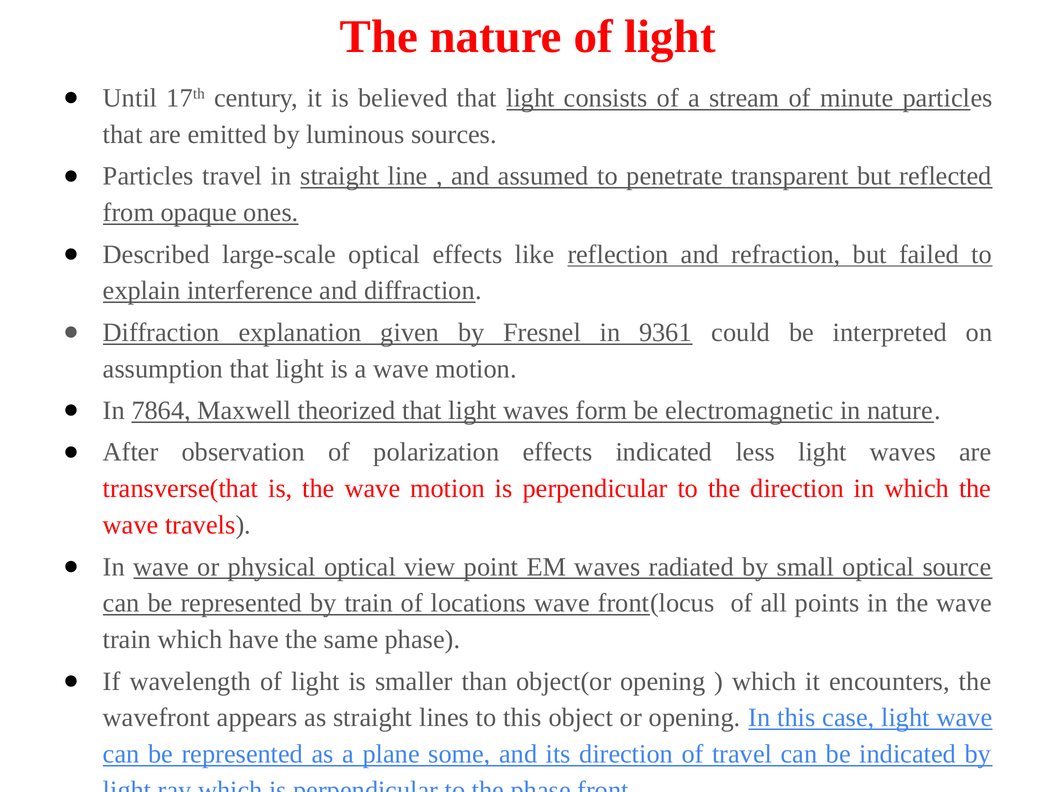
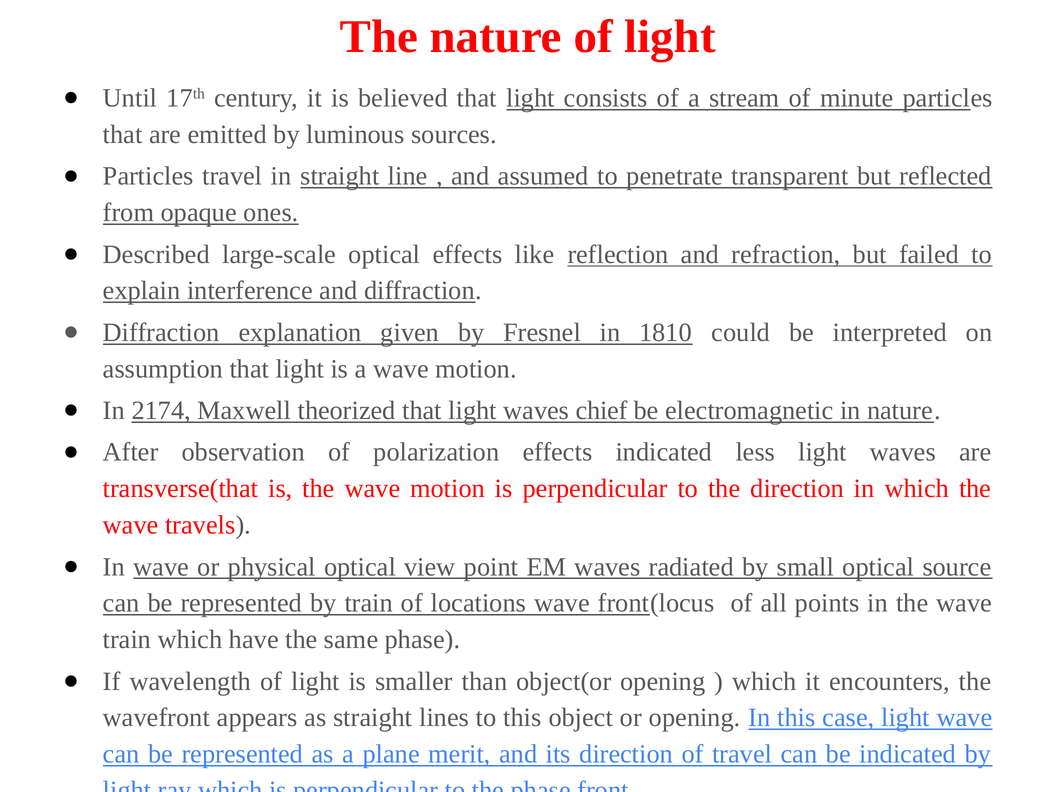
9361: 9361 -> 1810
7864: 7864 -> 2174
form: form -> chief
some: some -> merit
